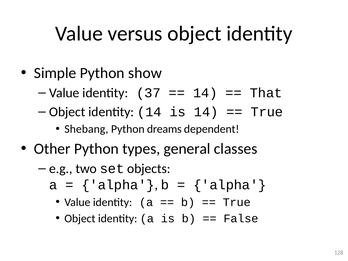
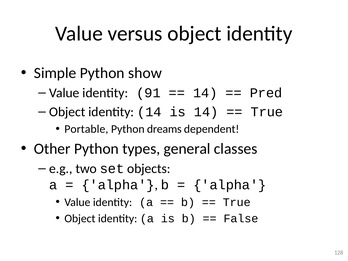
37: 37 -> 91
That: That -> Pred
Shebang: Shebang -> Portable
